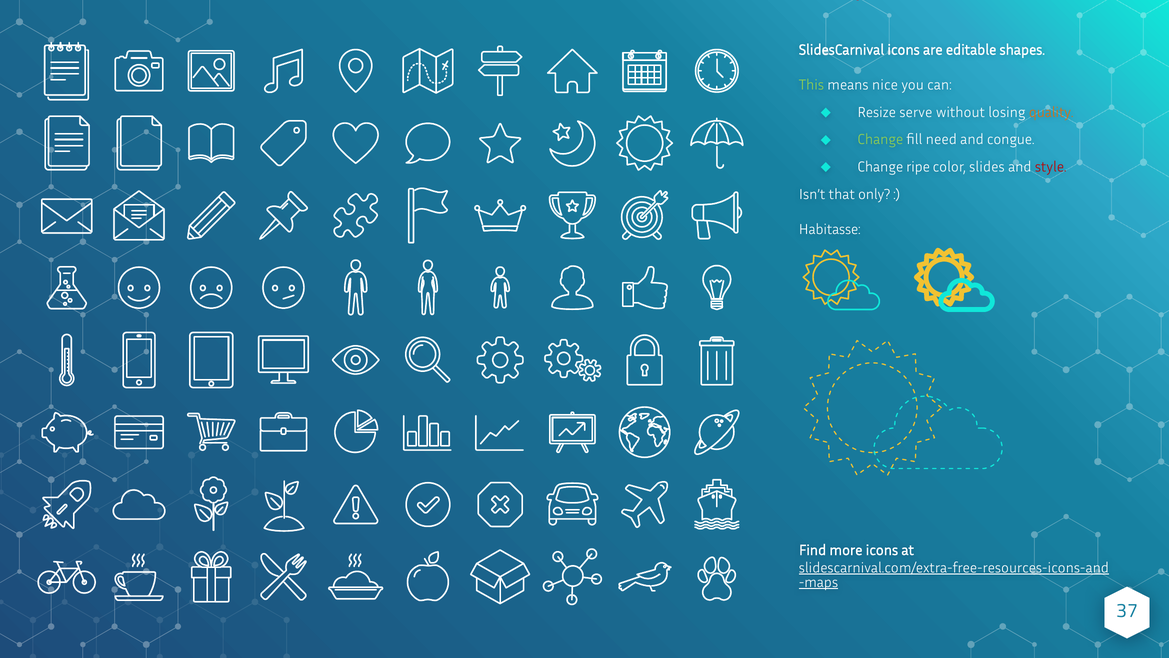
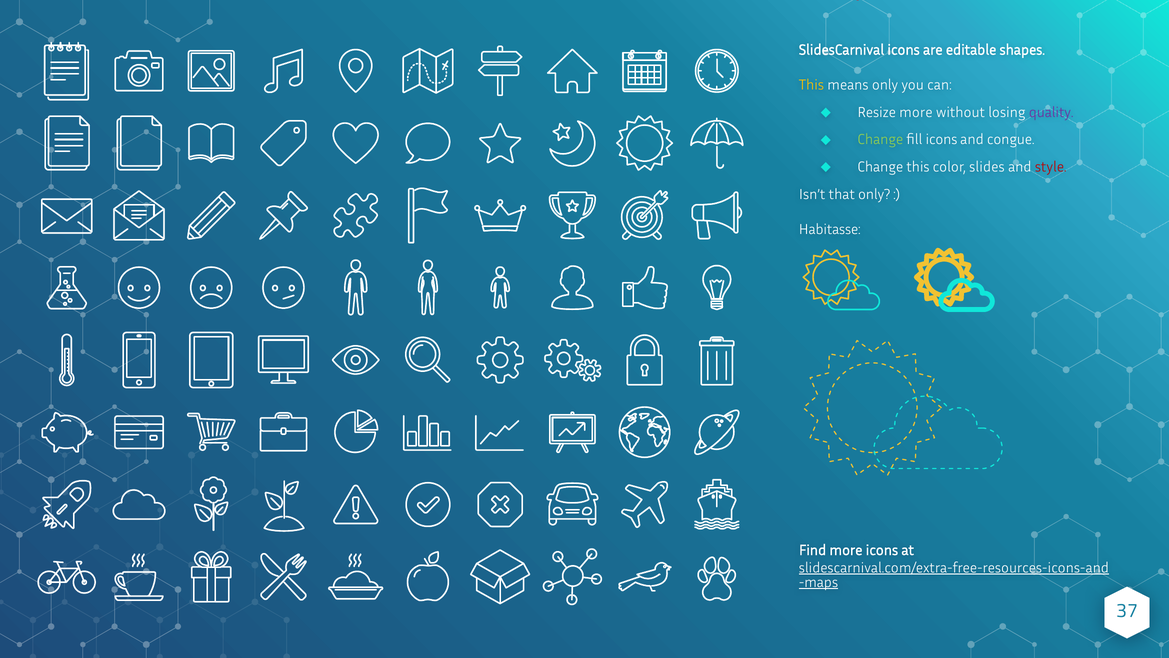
This at (811, 85) colour: light green -> yellow
means nice: nice -> only
Resize serve: serve -> more
quality colour: orange -> purple
fill need: need -> icons
Change ripe: ripe -> this
